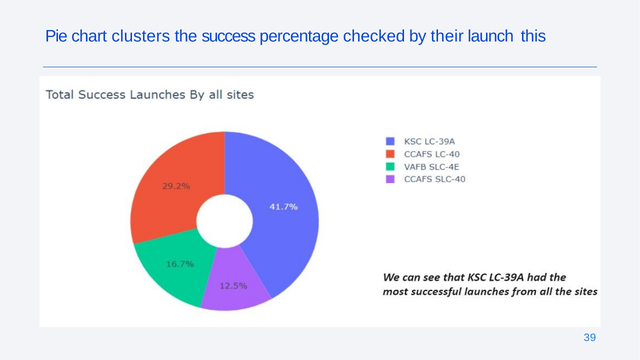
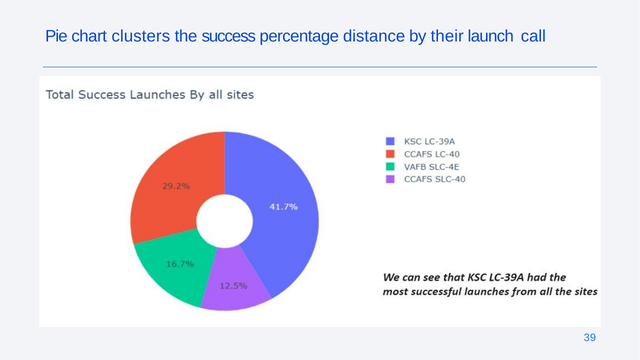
checked: checked -> distance
this: this -> call
